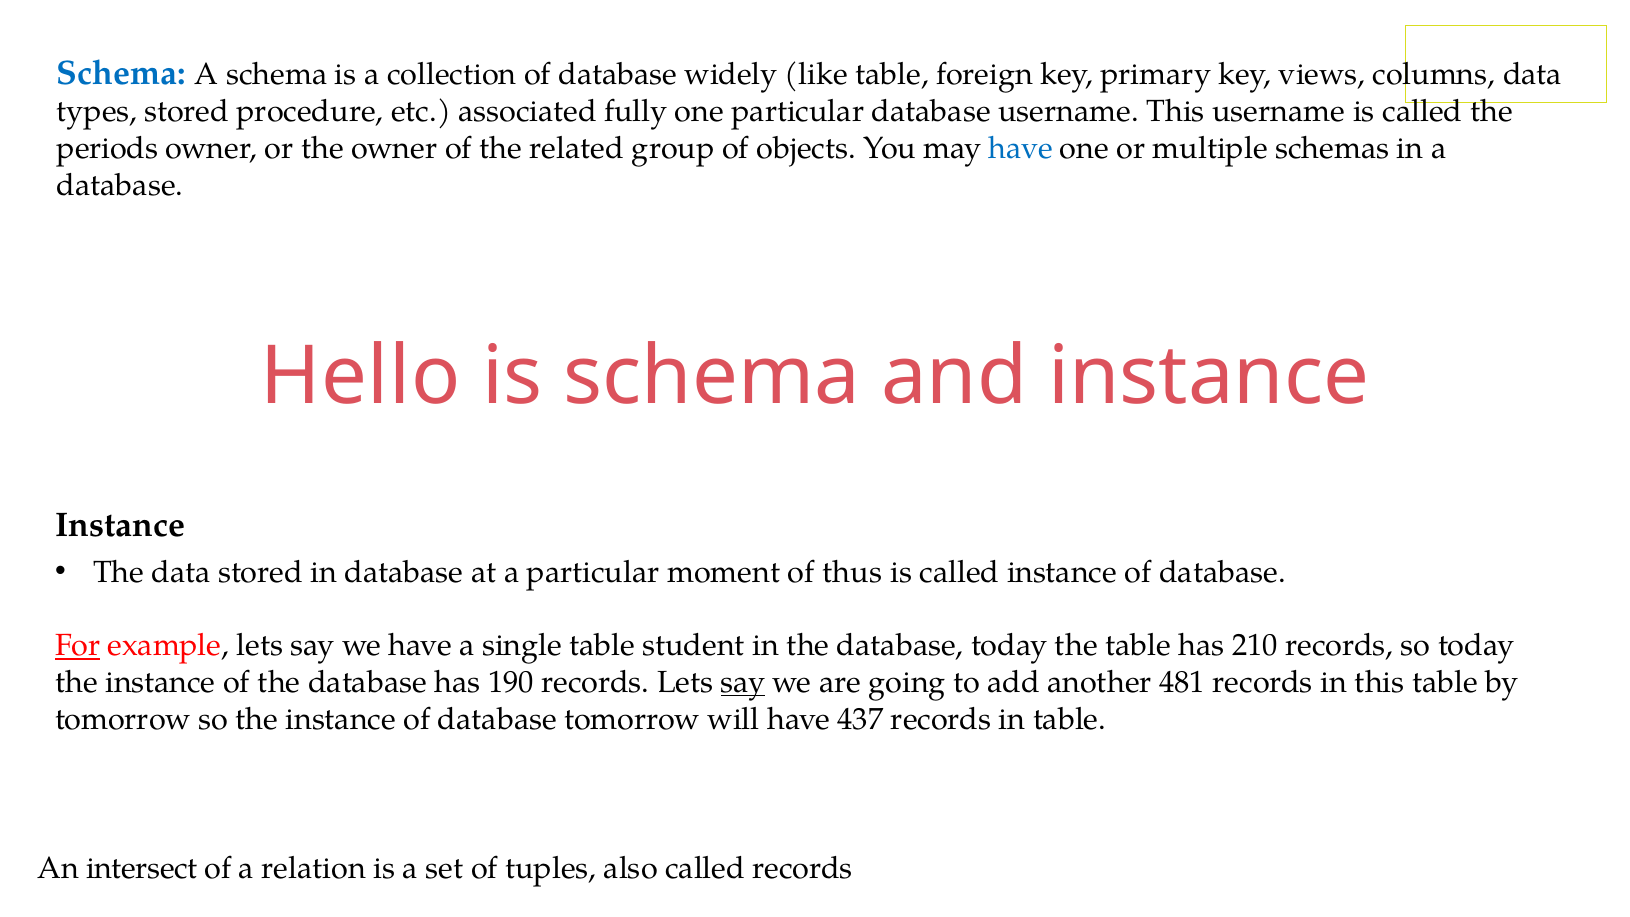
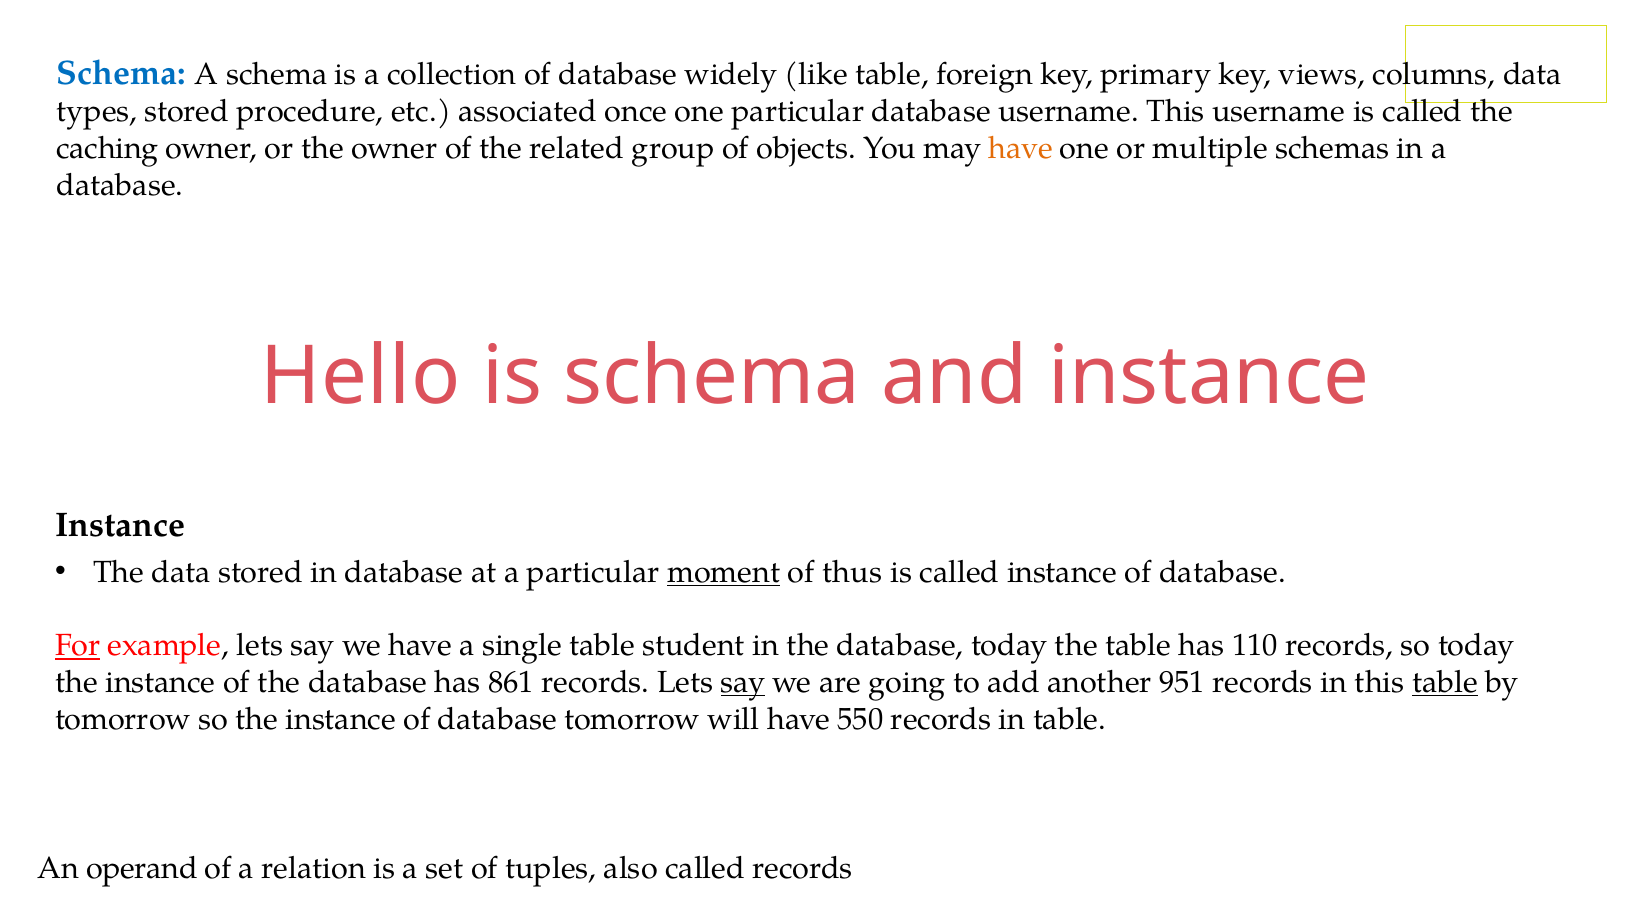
fully: fully -> once
periods: periods -> caching
have at (1021, 148) colour: blue -> orange
moment underline: none -> present
210: 210 -> 110
190: 190 -> 861
481: 481 -> 951
table at (1445, 682) underline: none -> present
437: 437 -> 550
intersect: intersect -> operand
